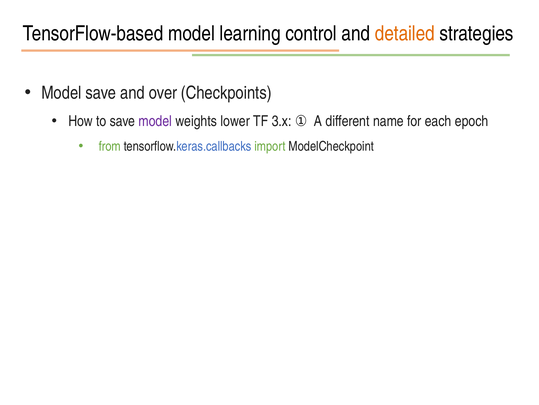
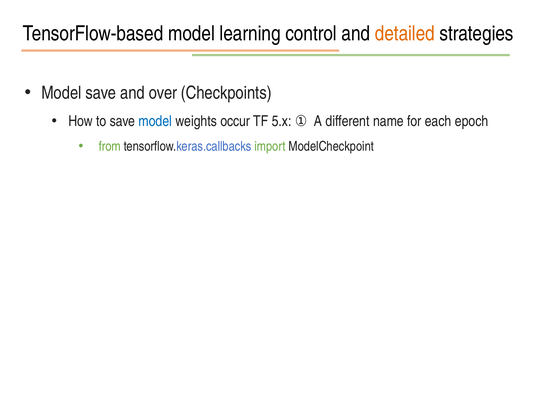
model at (155, 121) colour: purple -> blue
lower: lower -> occur
3.x: 3.x -> 5.x
